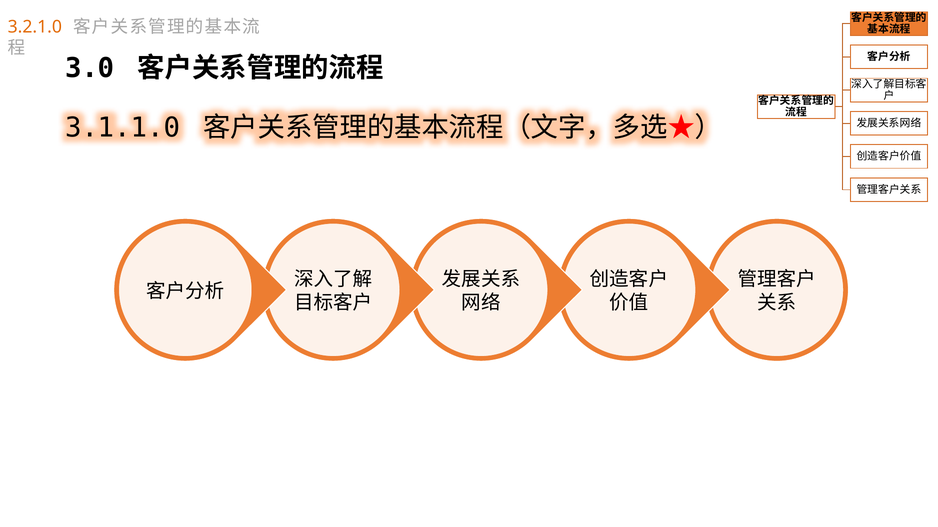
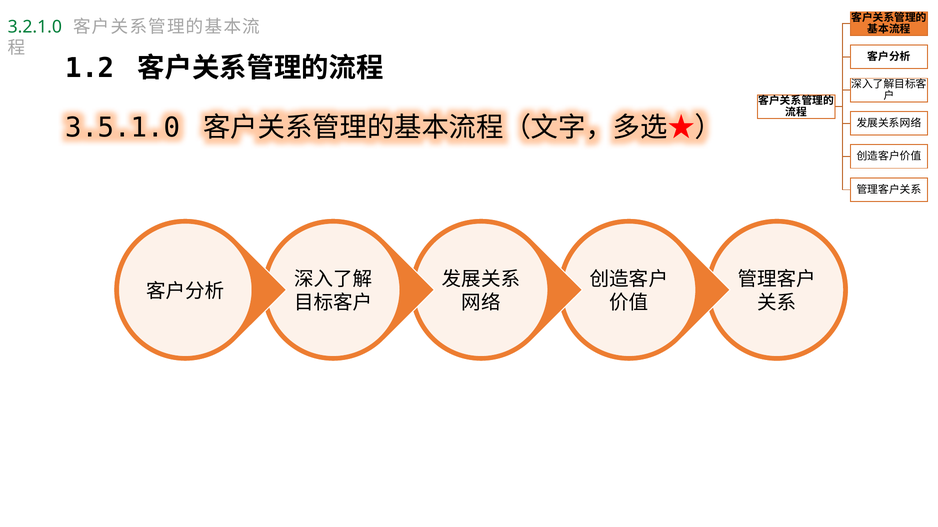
3.2.1.0 colour: orange -> green
3.0: 3.0 -> 1.2
3.1.1.0: 3.1.1.0 -> 3.5.1.0
